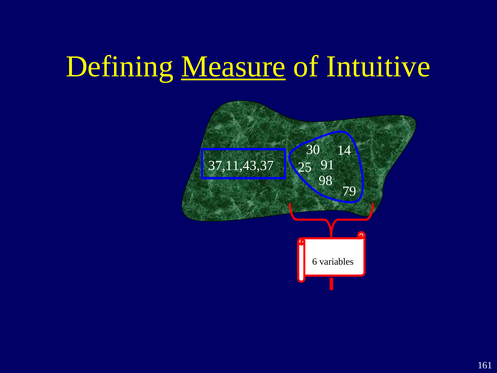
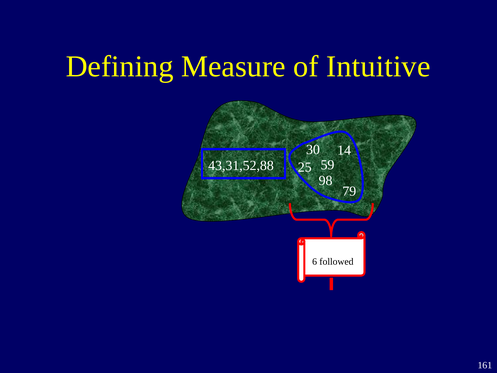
Measure underline: present -> none
37,11,43,37: 37,11,43,37 -> 43,31,52,88
91: 91 -> 59
variables: variables -> followed
